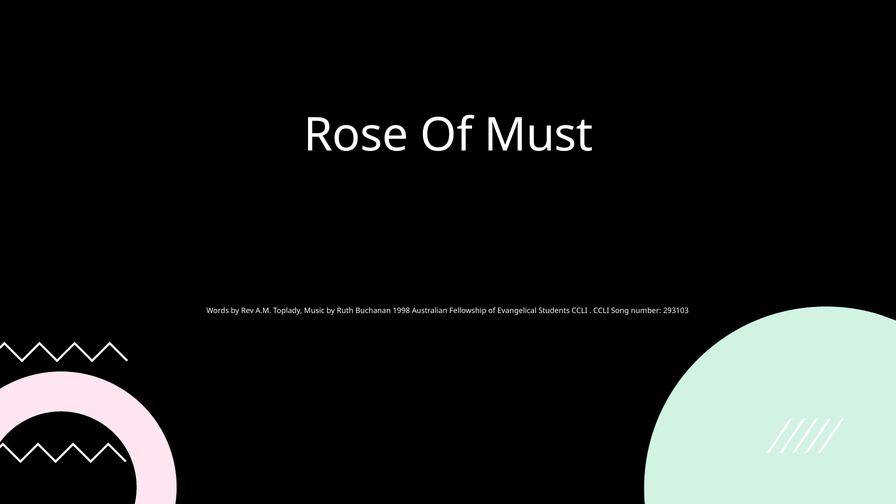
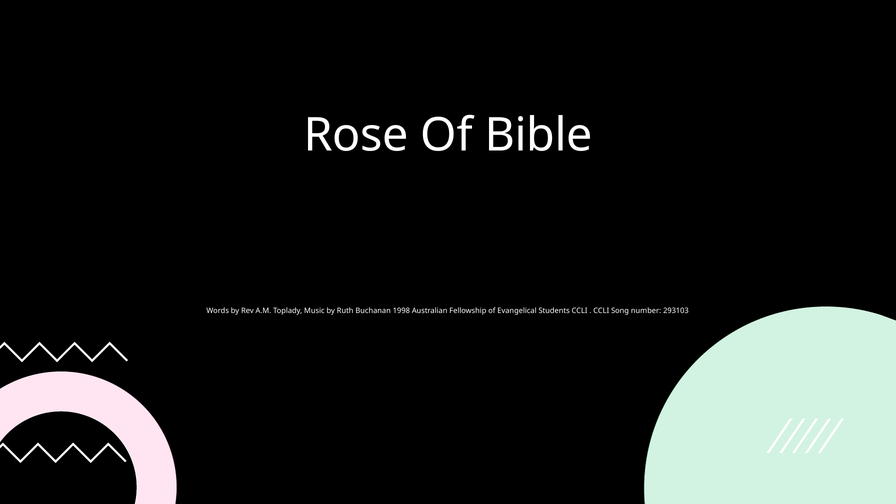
Must: Must -> Bible
